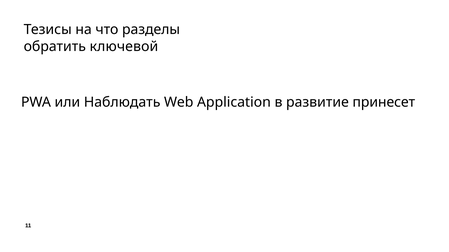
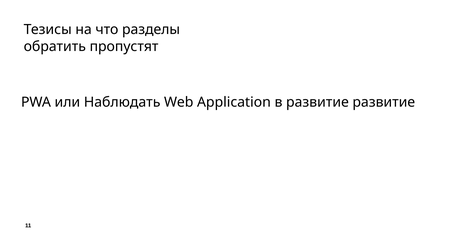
ключевой: ключевой -> пропустят
развитие принесет: принесет -> развитие
